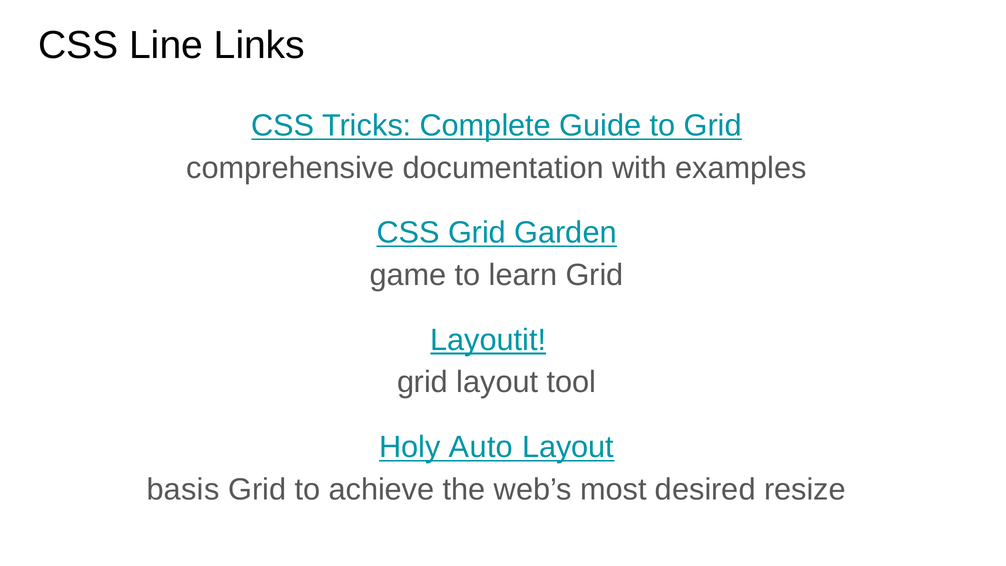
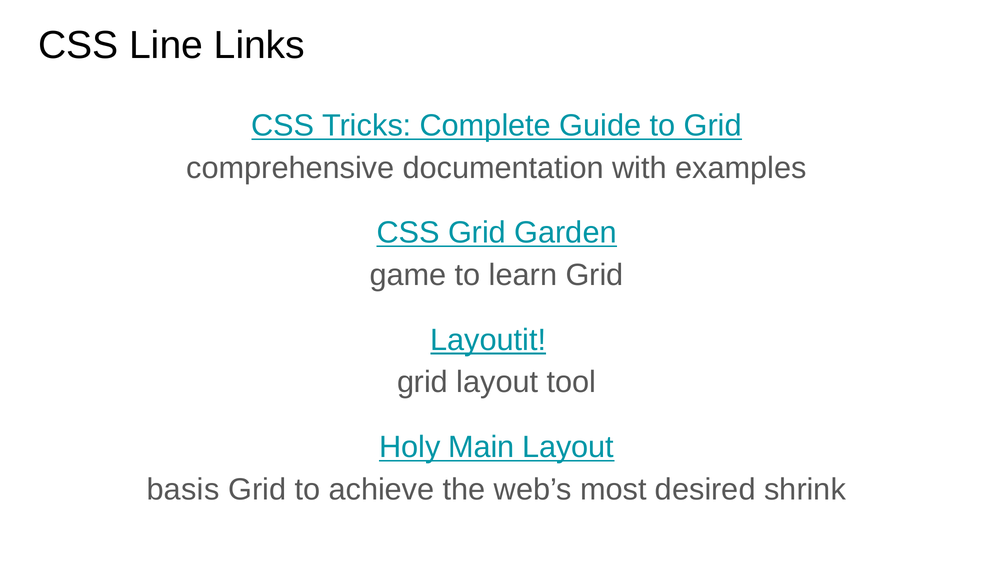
Auto: Auto -> Main
resize: resize -> shrink
